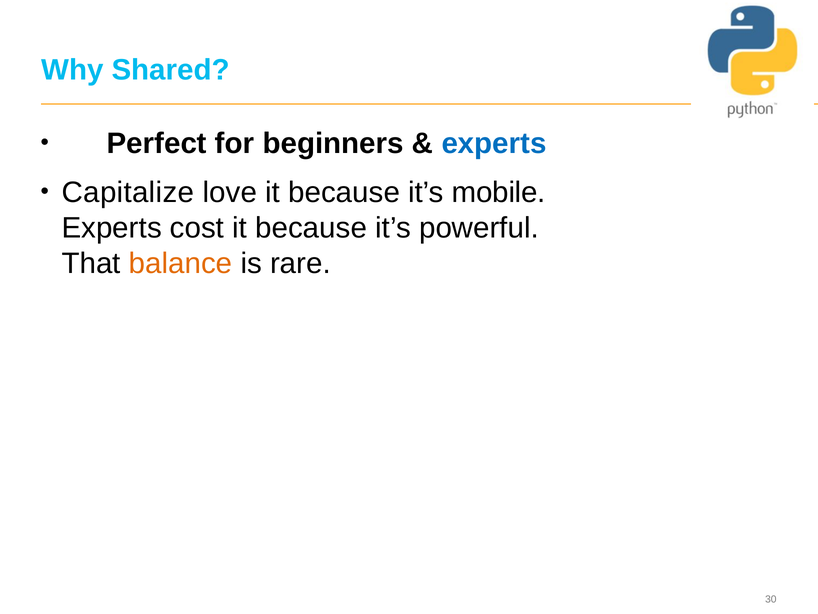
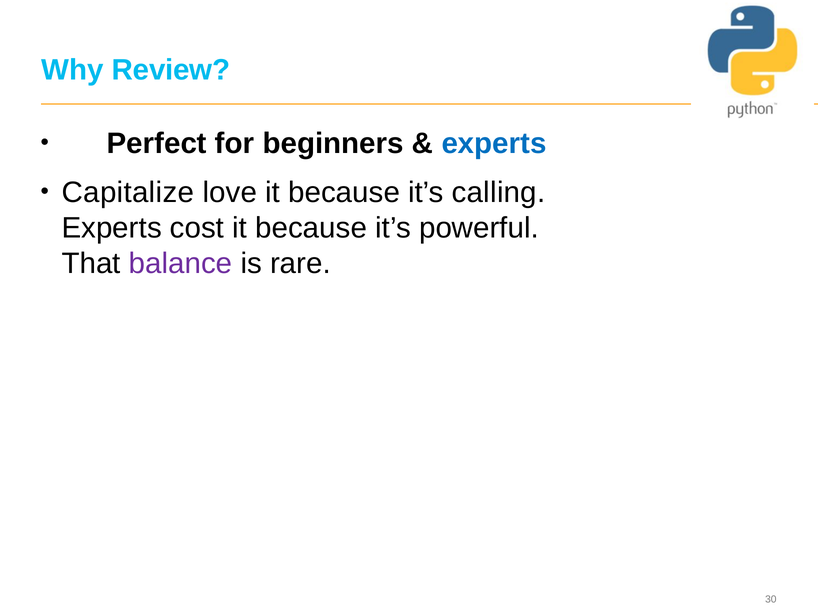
Shared: Shared -> Review
mobile: mobile -> calling
balance colour: orange -> purple
